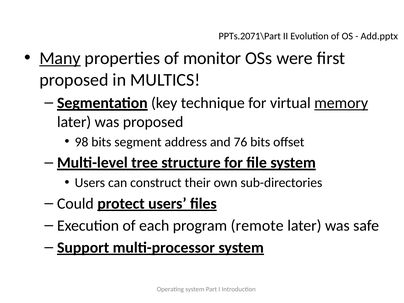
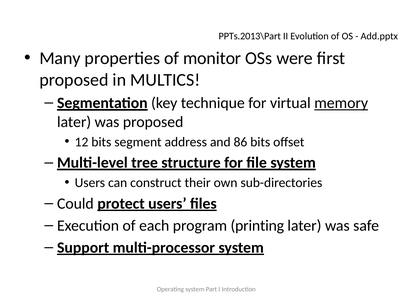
PPTs.2071\Part: PPTs.2071\Part -> PPTs.2013\Part
Many underline: present -> none
98: 98 -> 12
76: 76 -> 86
remote: remote -> printing
